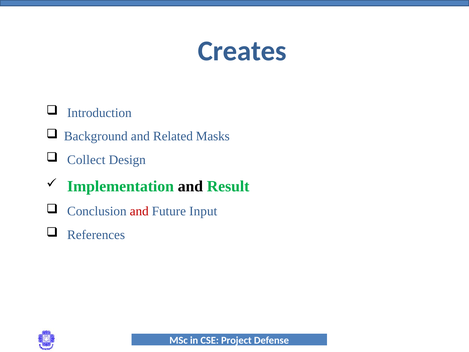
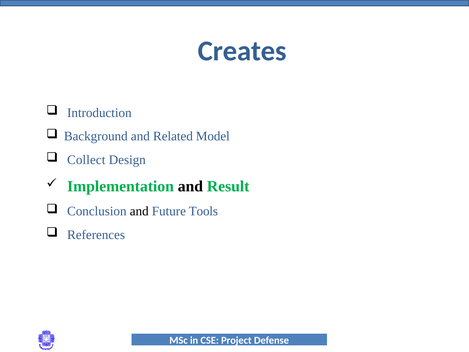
Masks: Masks -> Model
and at (139, 211) colour: red -> black
Input: Input -> Tools
